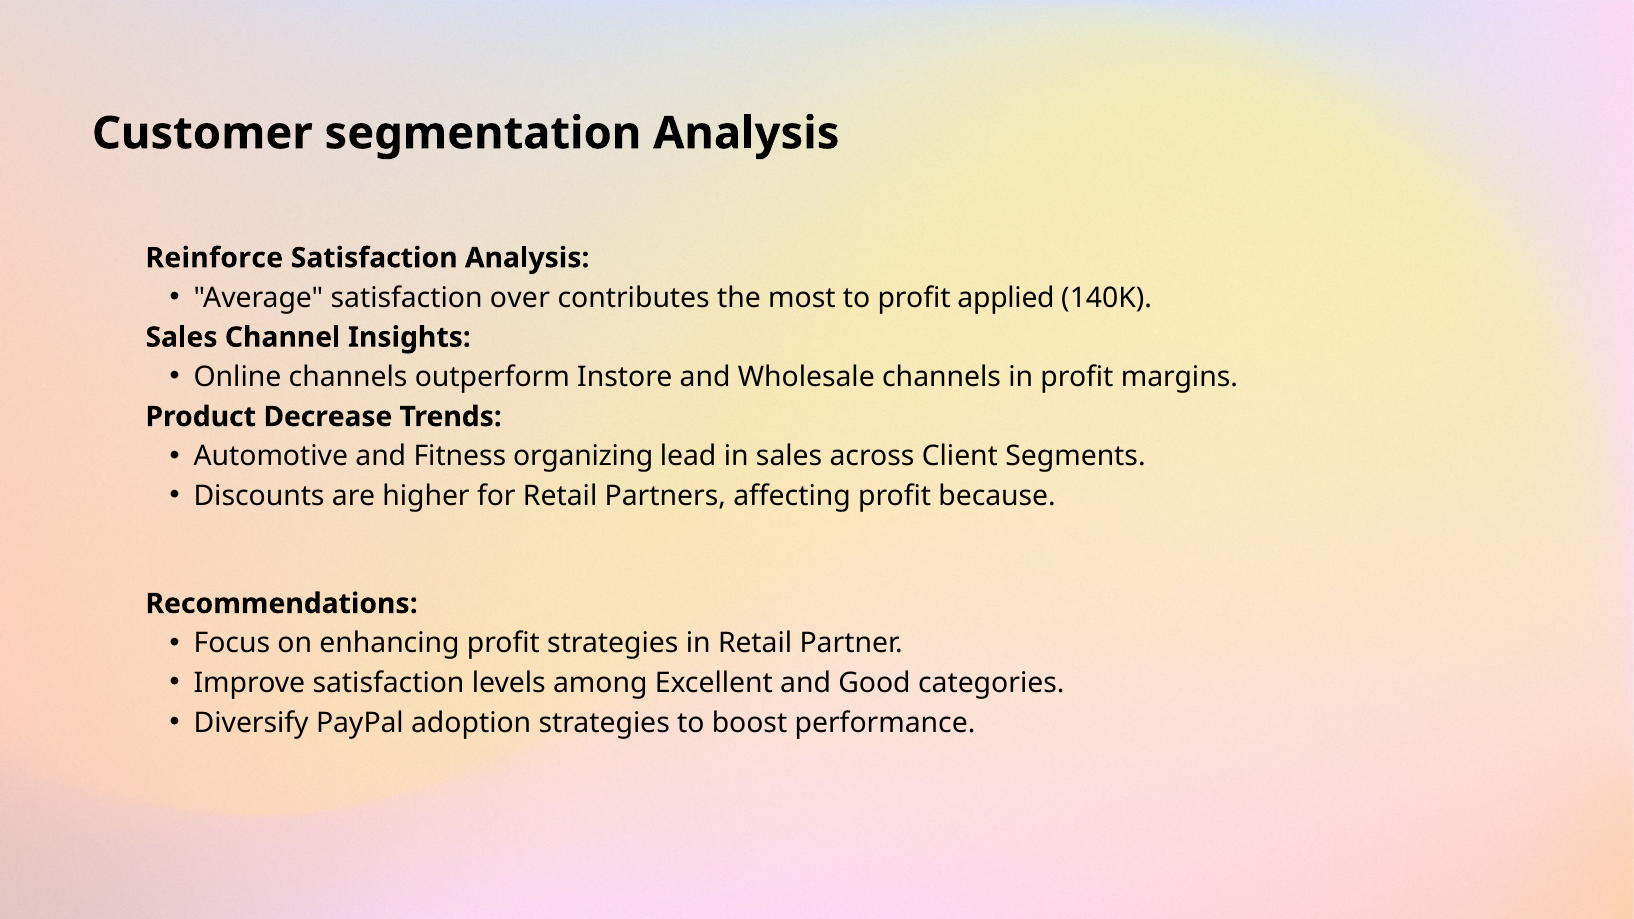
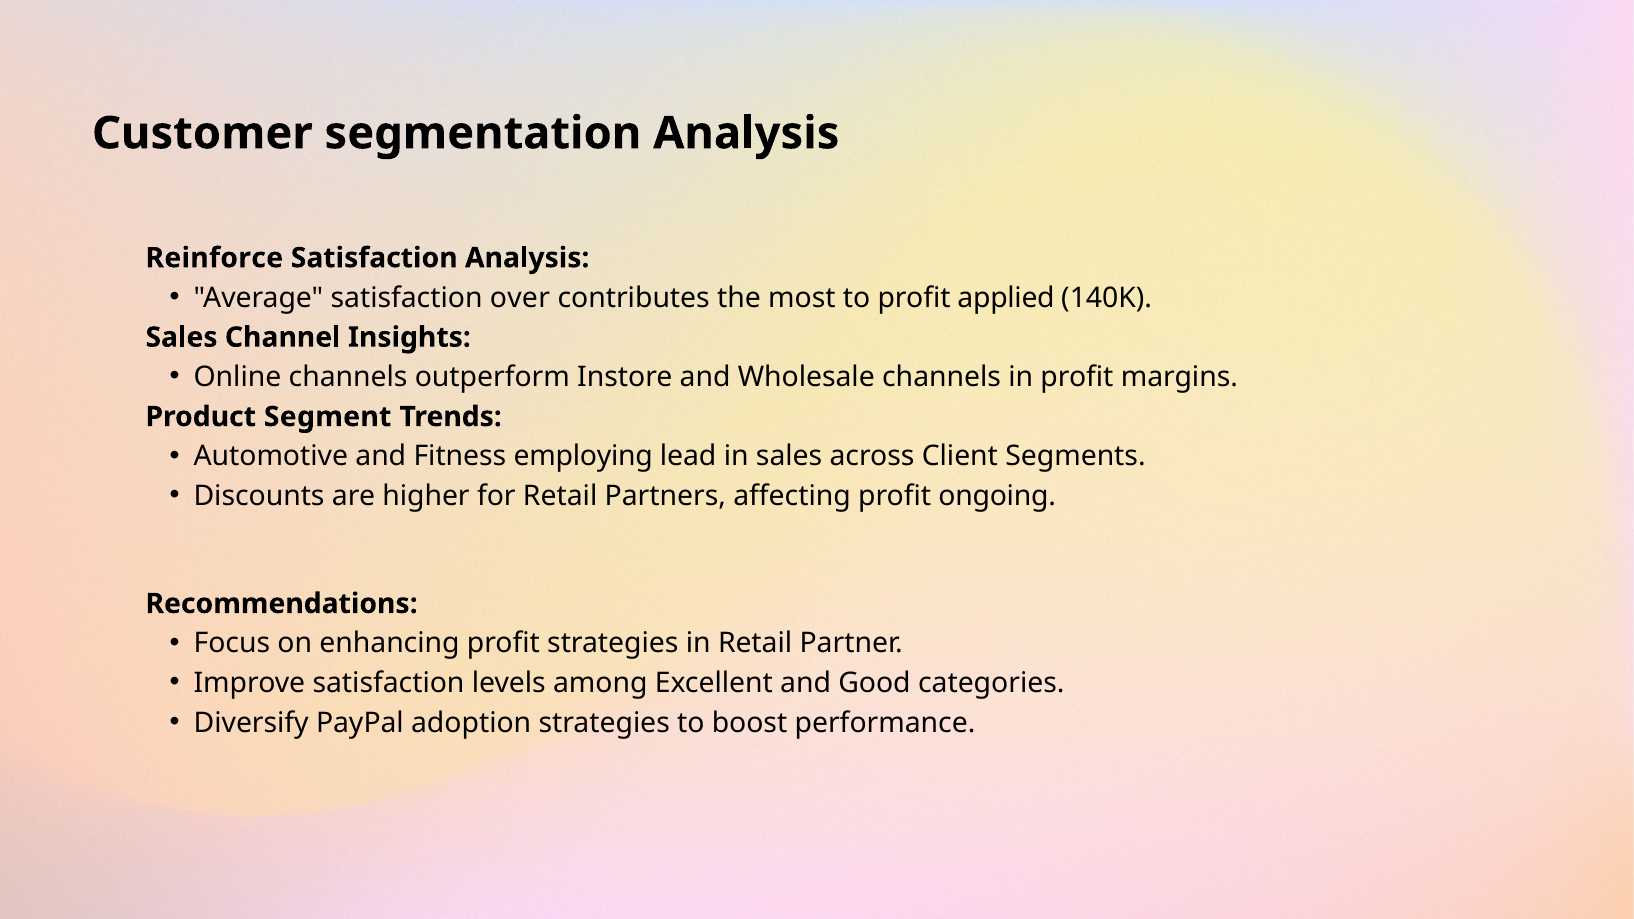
Decrease: Decrease -> Segment
organizing: organizing -> employing
because: because -> ongoing
